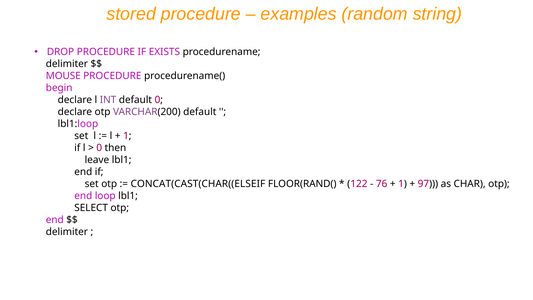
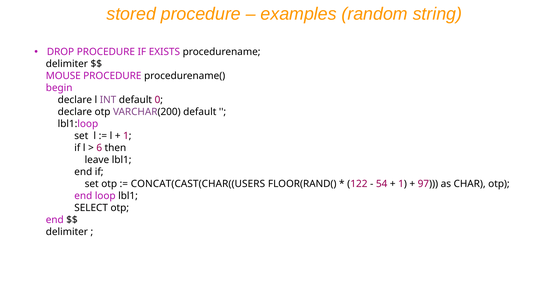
0 at (99, 148): 0 -> 6
CONCAT(CAST(CHAR((ELSEIF: CONCAT(CAST(CHAR((ELSEIF -> CONCAT(CAST(CHAR((USERS
76: 76 -> 54
